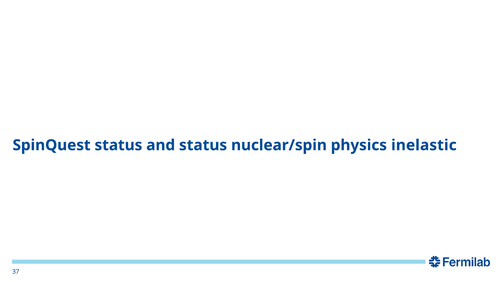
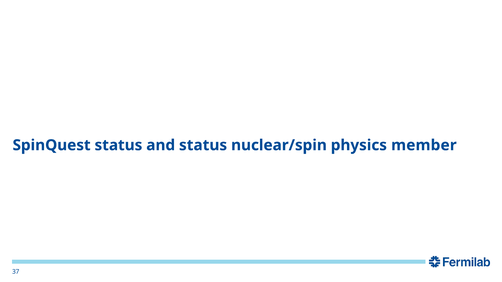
inelastic: inelastic -> member
